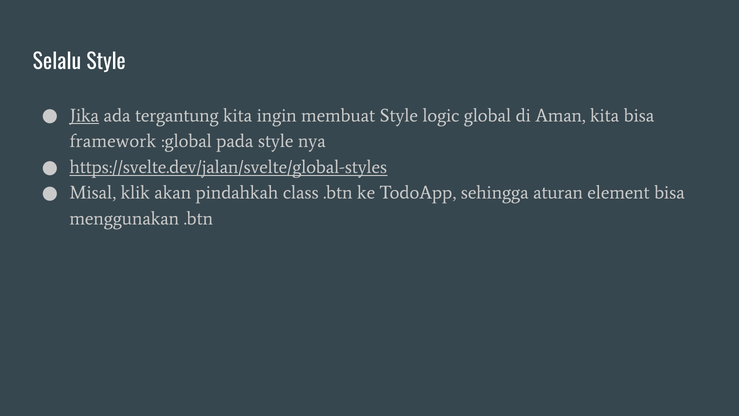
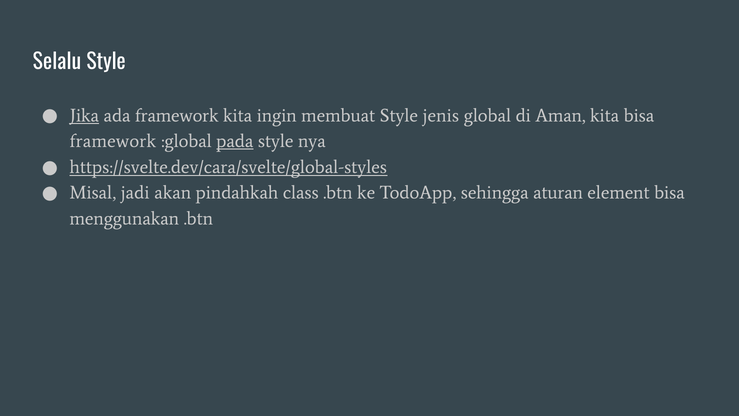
ada tergantung: tergantung -> framework
logic: logic -> jenis
pada underline: none -> present
https://svelte.dev/jalan/svelte/global-styles: https://svelte.dev/jalan/svelte/global-styles -> https://svelte.dev/cara/svelte/global-styles
klik: klik -> jadi
